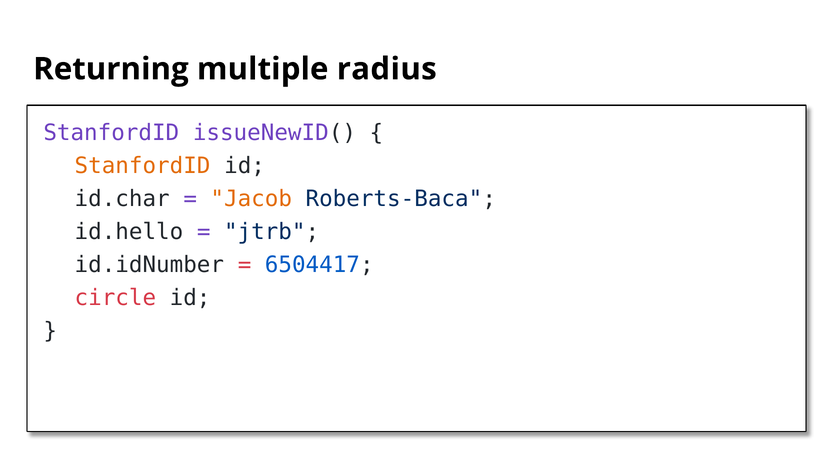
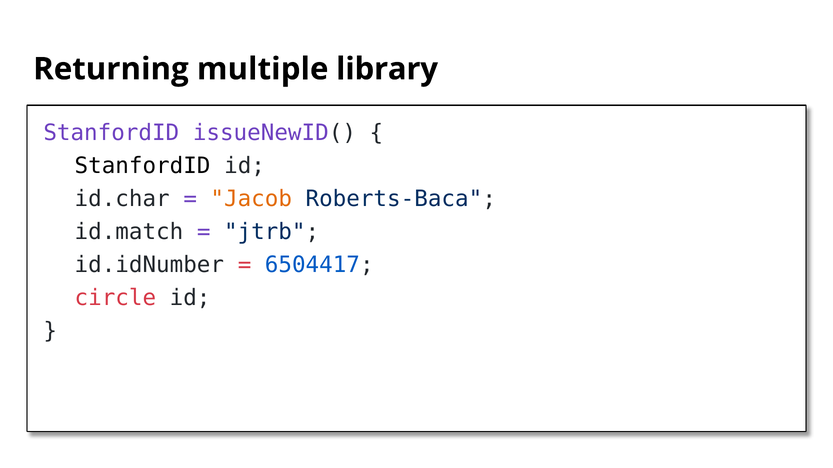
radius: radius -> library
StanfordID at (143, 166) colour: orange -> black
id.hello: id.hello -> id.match
